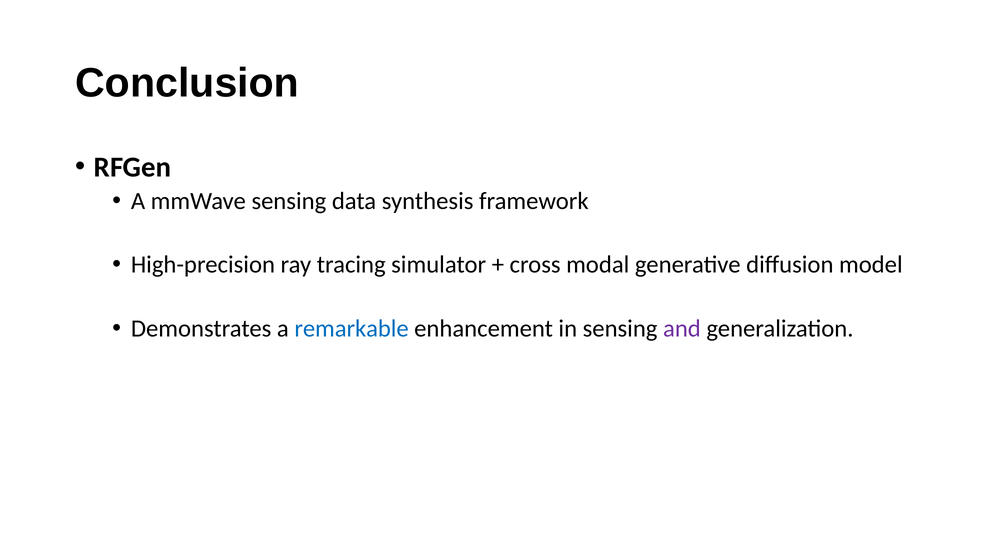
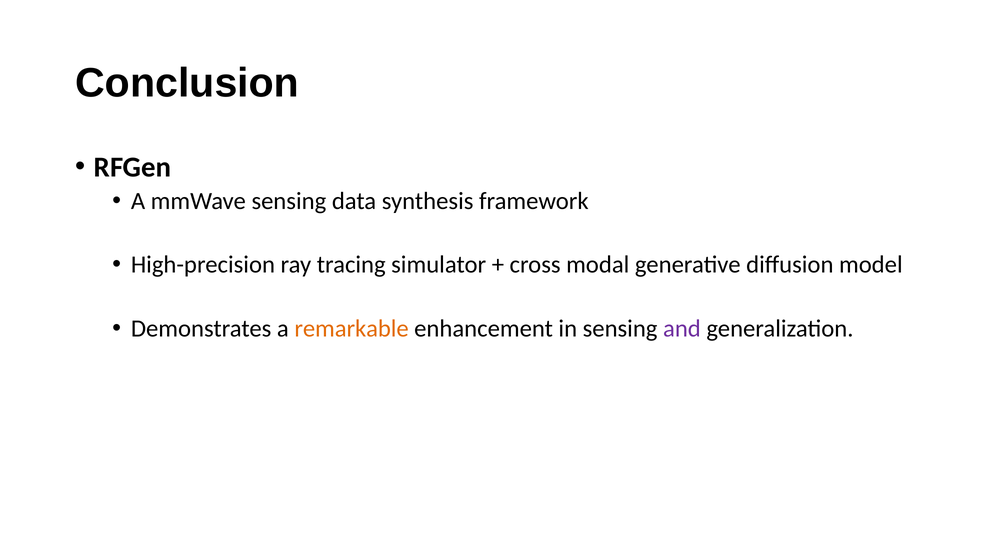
remarkable colour: blue -> orange
